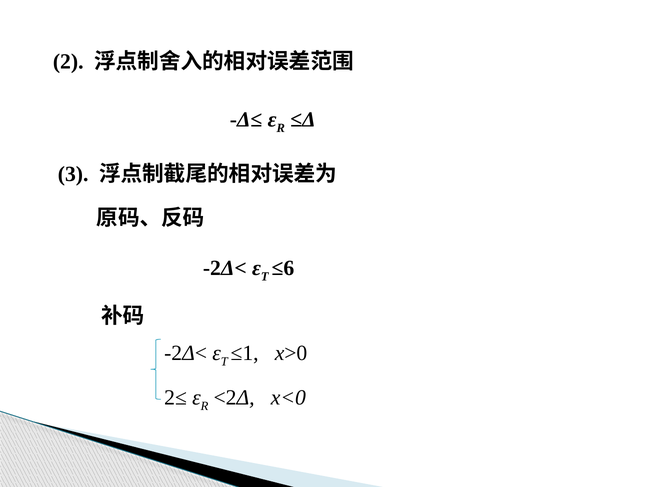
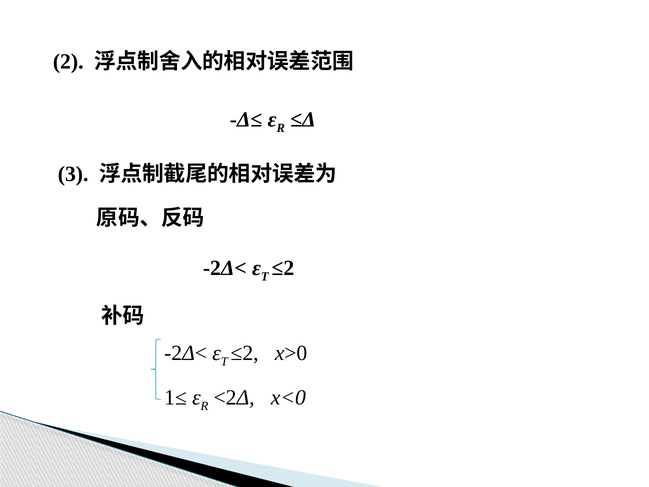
≤6 at (283, 268): ≤6 -> ≤2
≤1 at (245, 353): ≤1 -> ≤2
2≤: 2≤ -> 1≤
